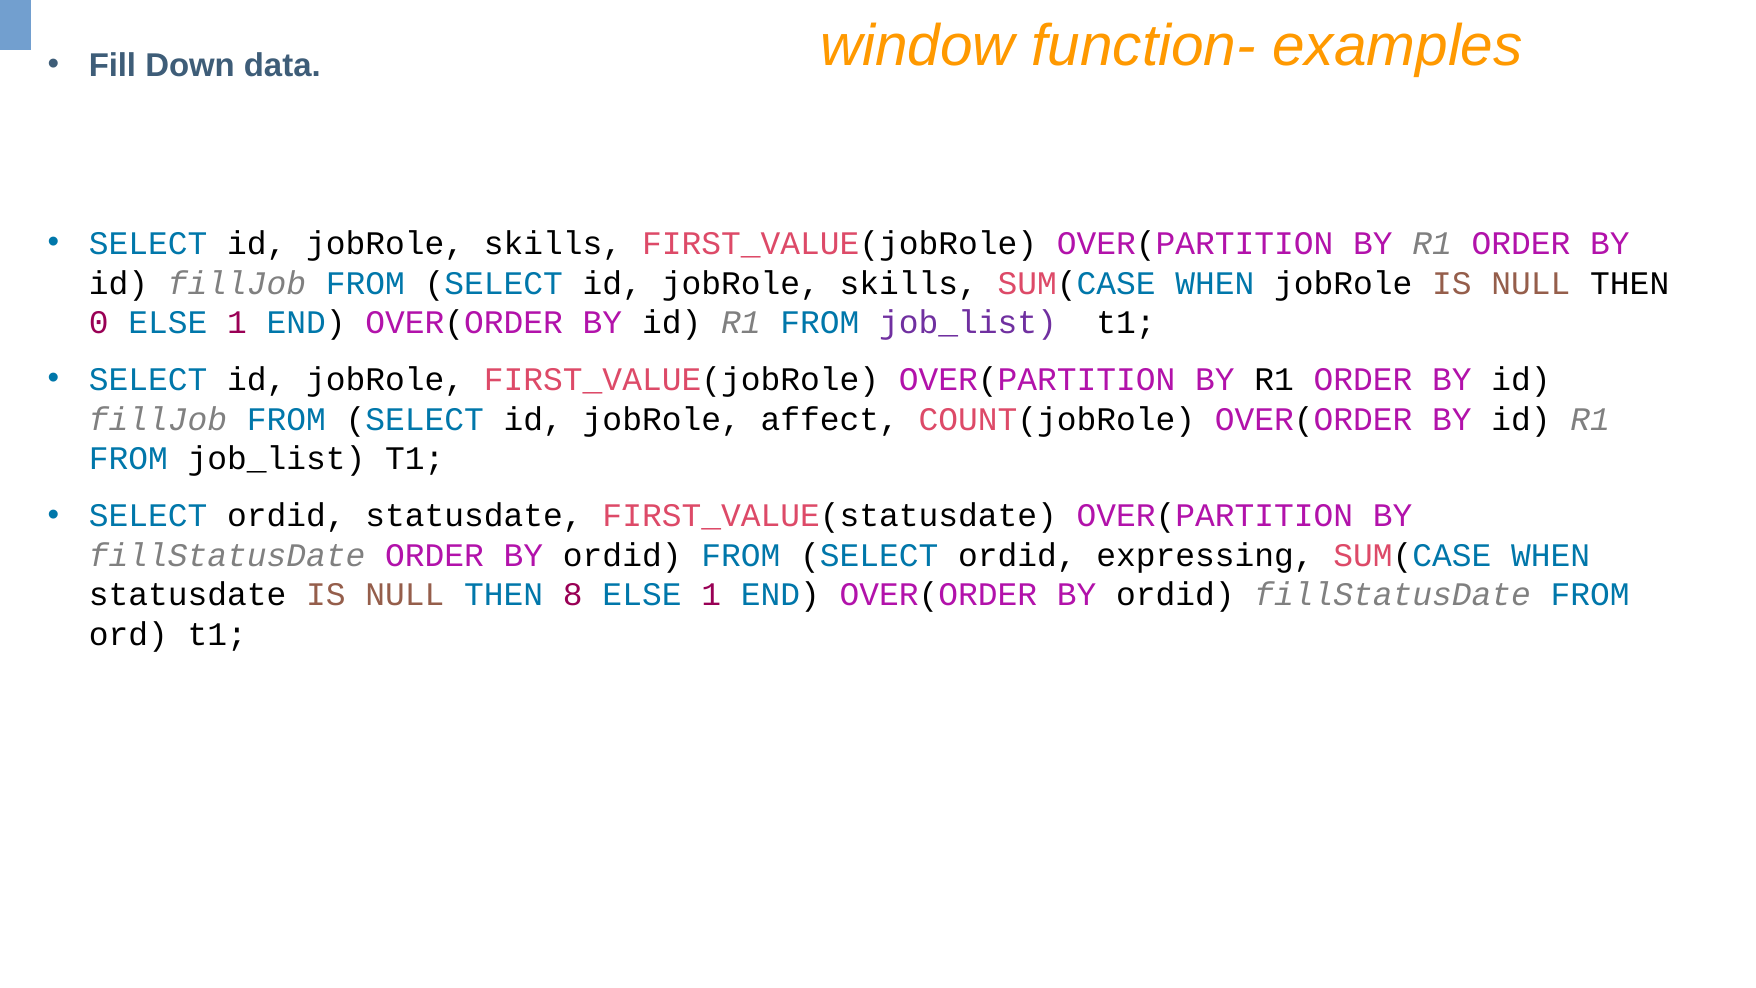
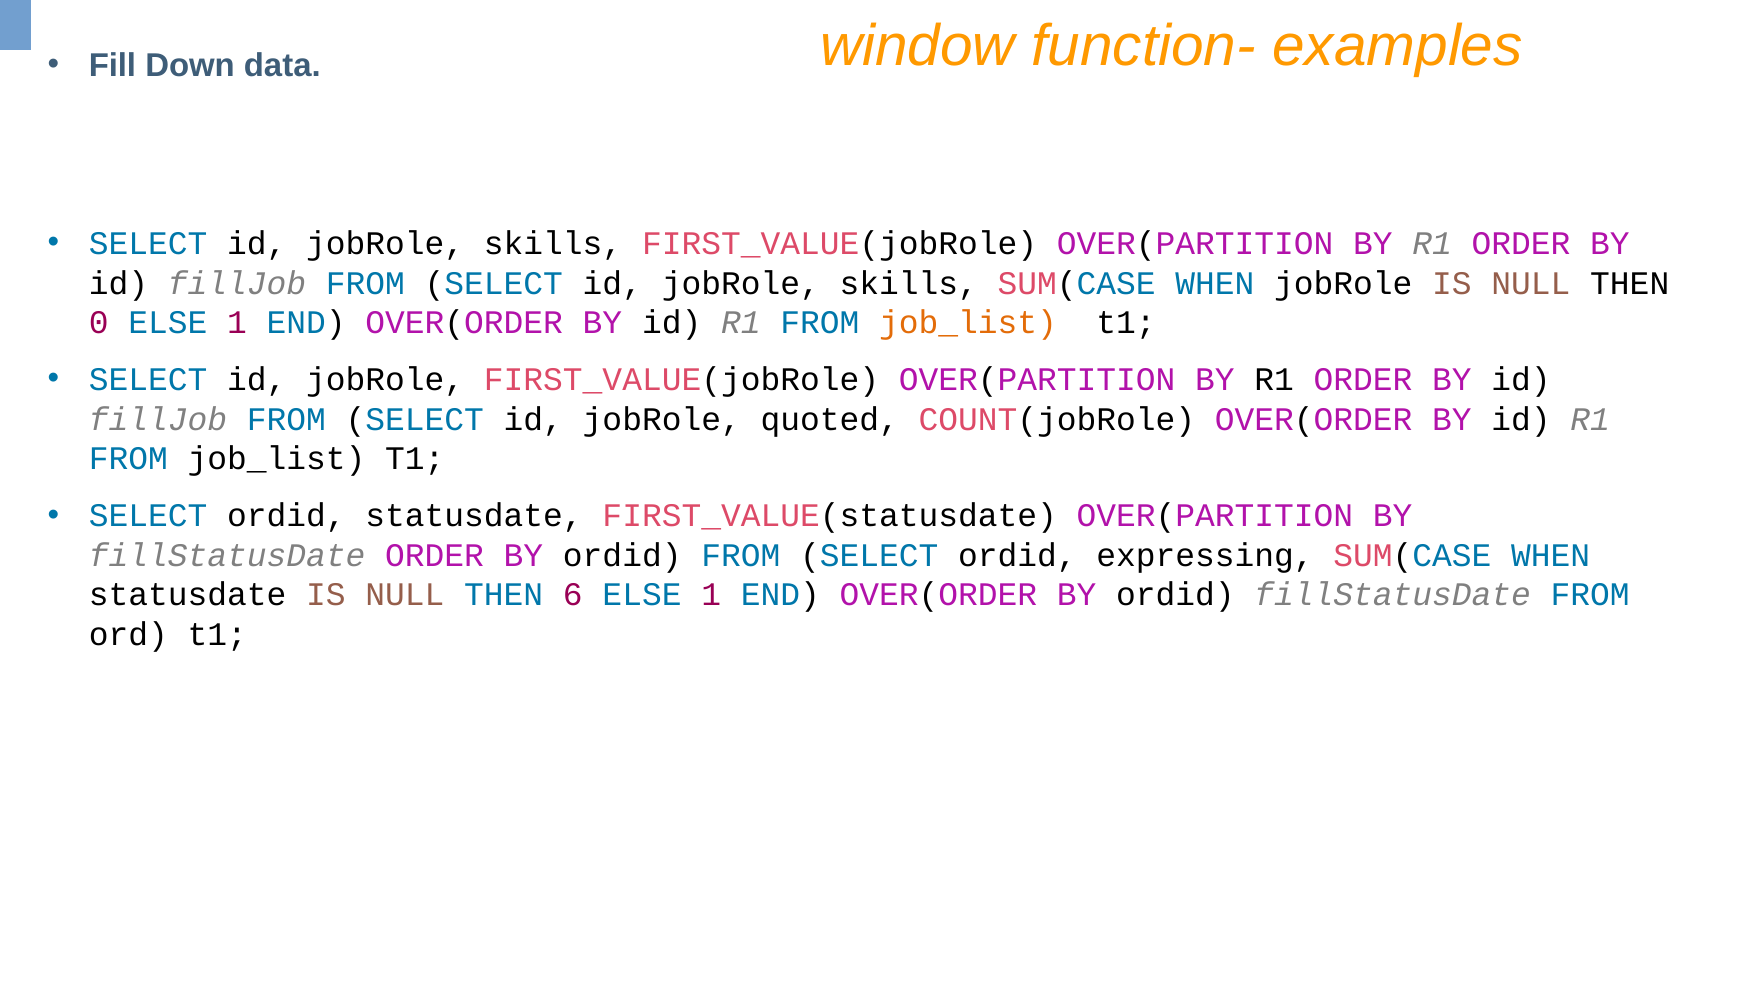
job_list at (968, 323) colour: purple -> orange
affect: affect -> quoted
8: 8 -> 6
